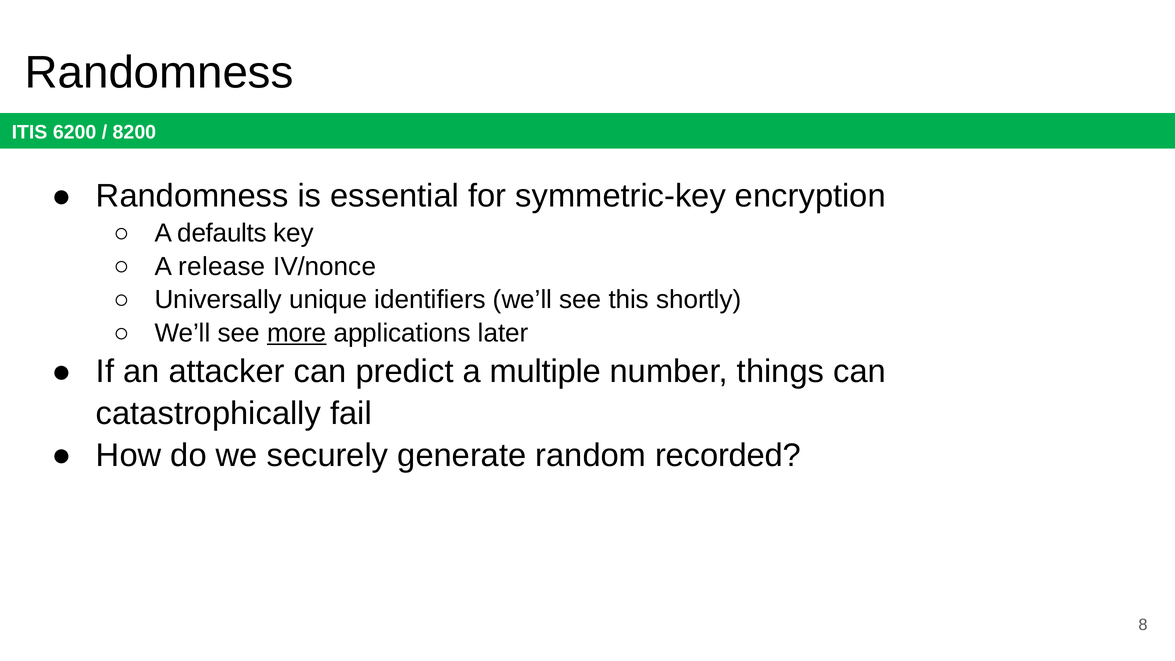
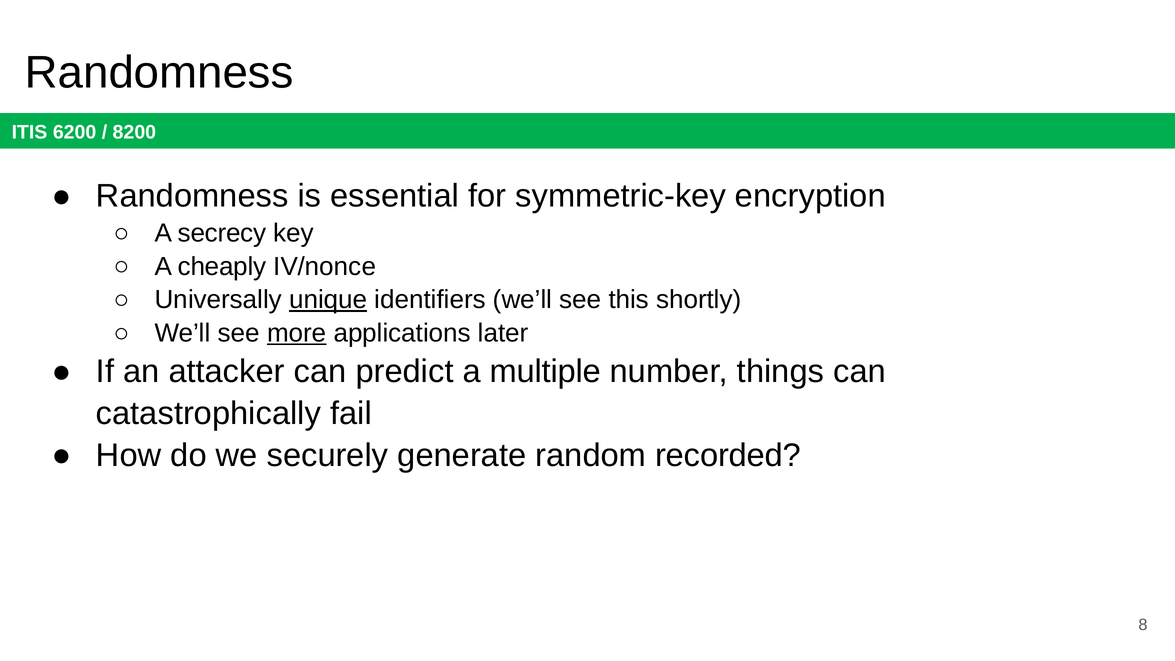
defaults: defaults -> secrecy
release: release -> cheaply
unique underline: none -> present
